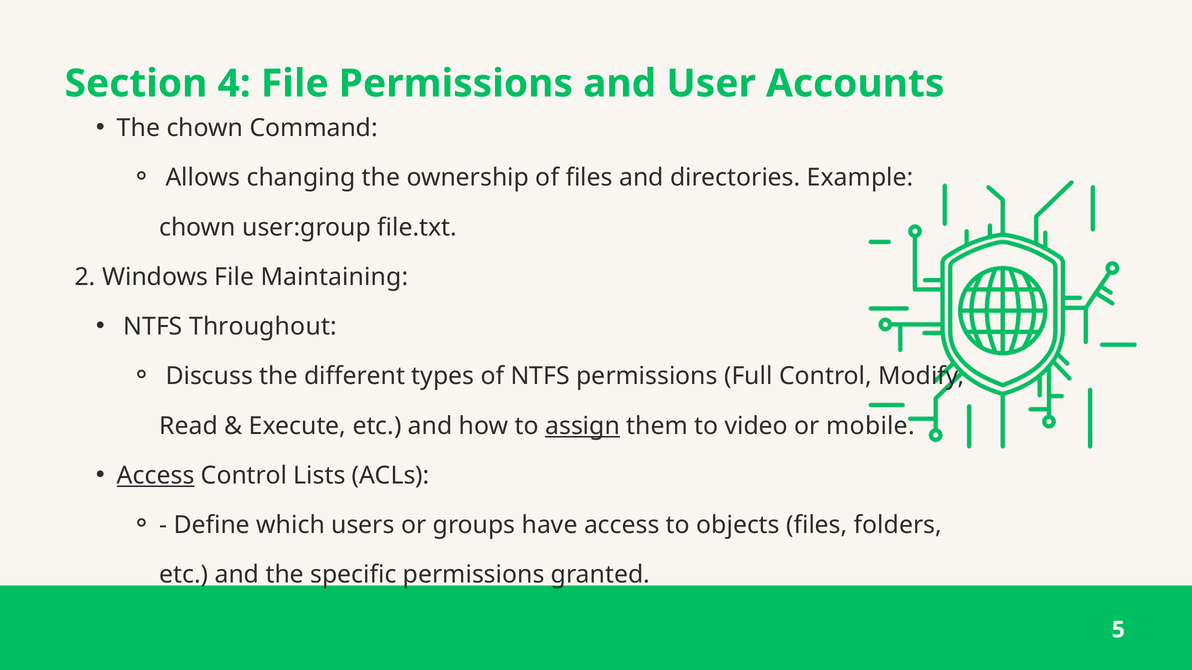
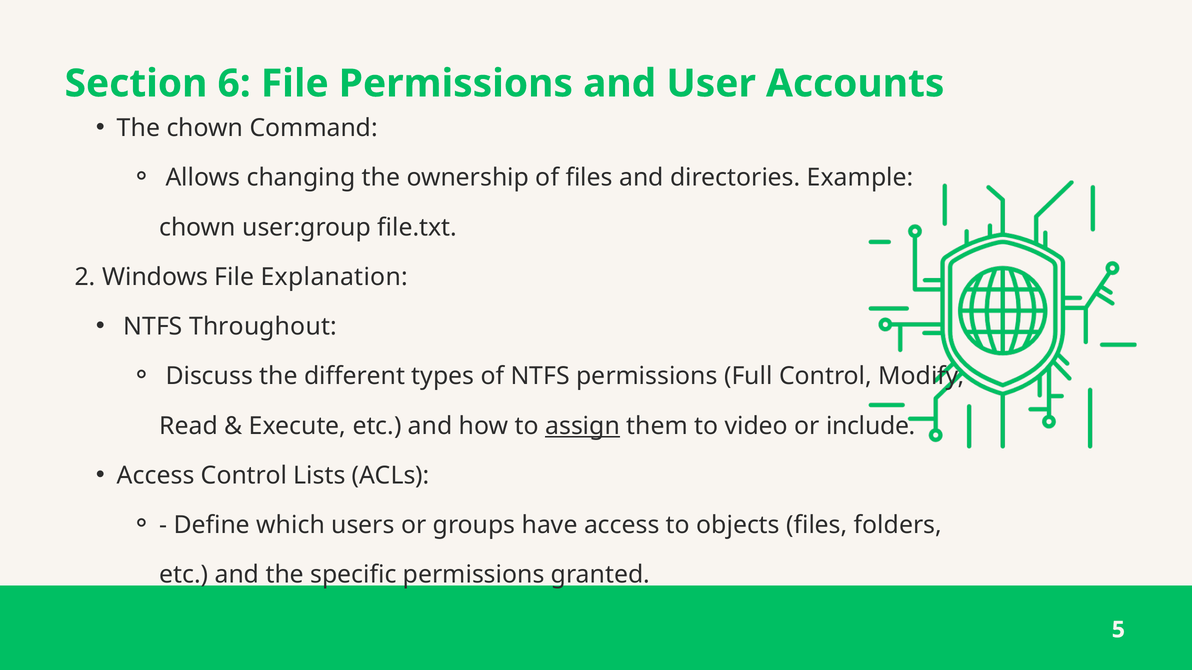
4: 4 -> 6
Maintaining: Maintaining -> Explanation
mobile: mobile -> include
Access at (156, 476) underline: present -> none
